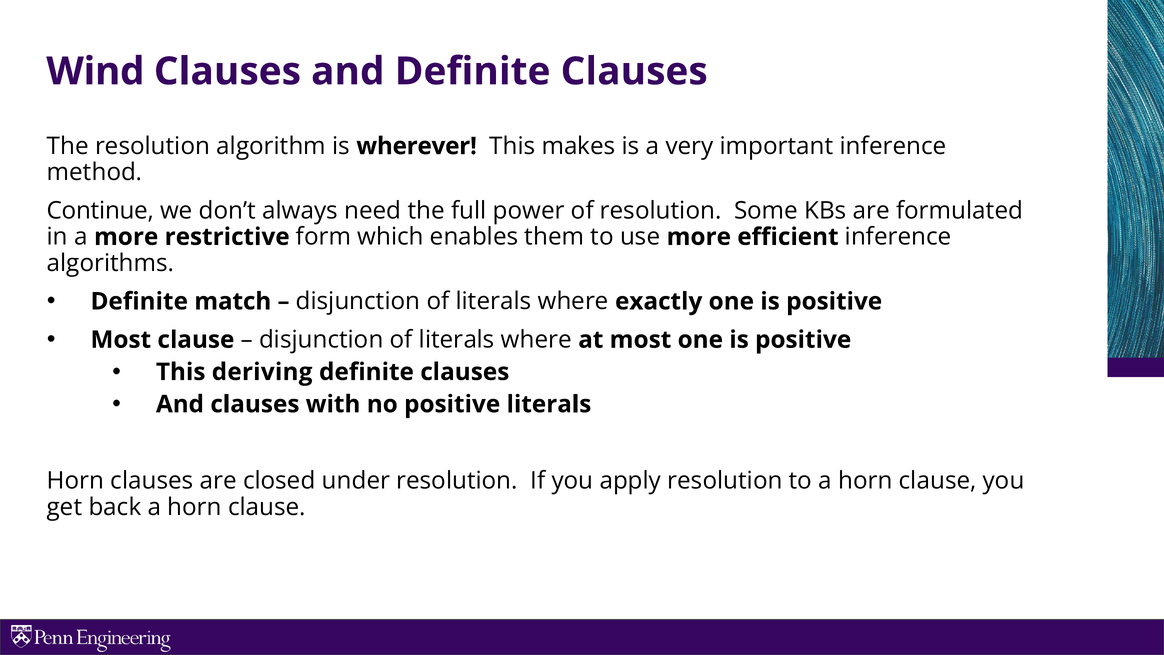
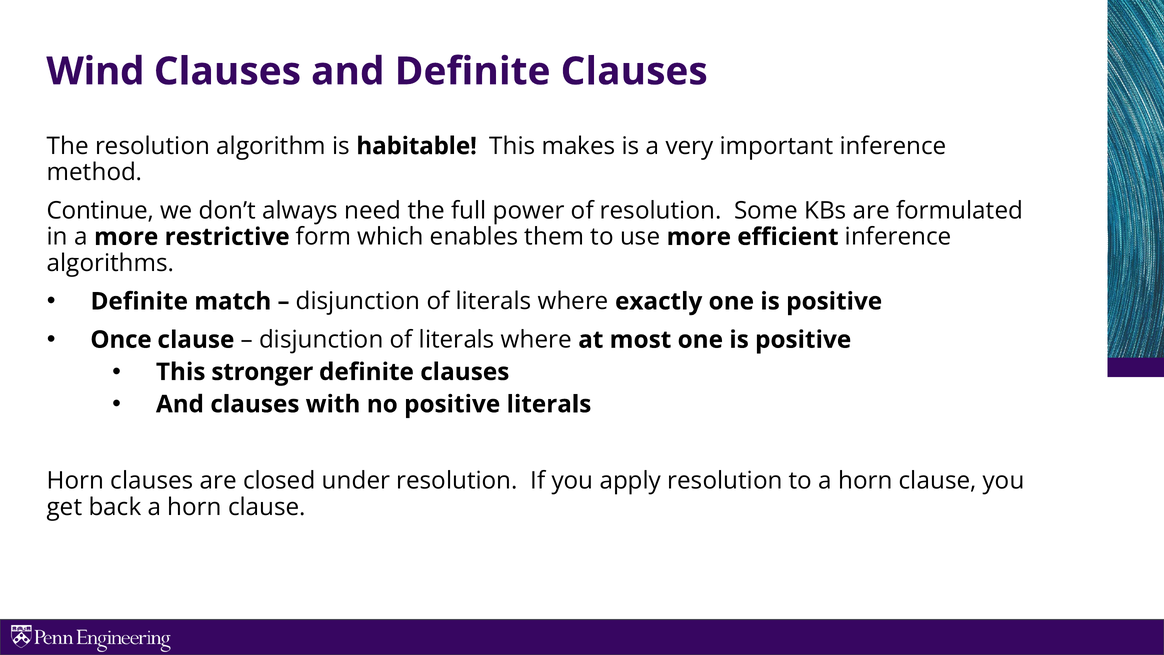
wherever: wherever -> habitable
Most at (121, 340): Most -> Once
deriving: deriving -> stronger
